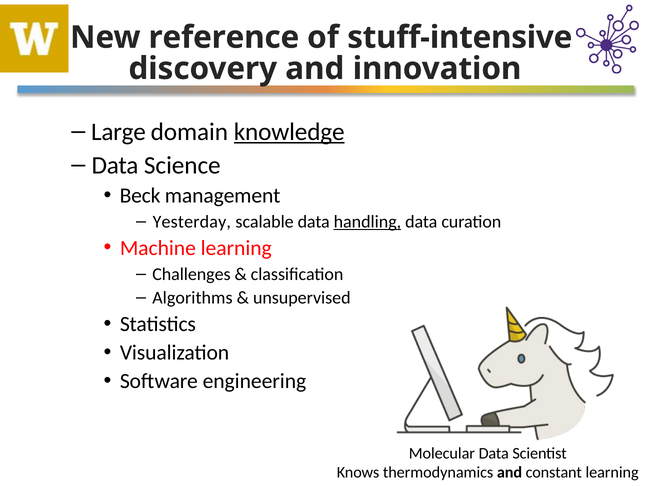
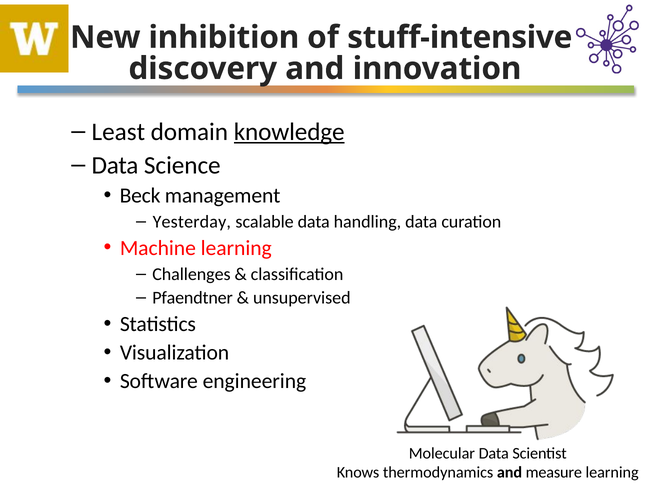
reference: reference -> inhibition
Large: Large -> Least
handling underline: present -> none
Algorithms: Algorithms -> Pfaendtner
constant: constant -> measure
